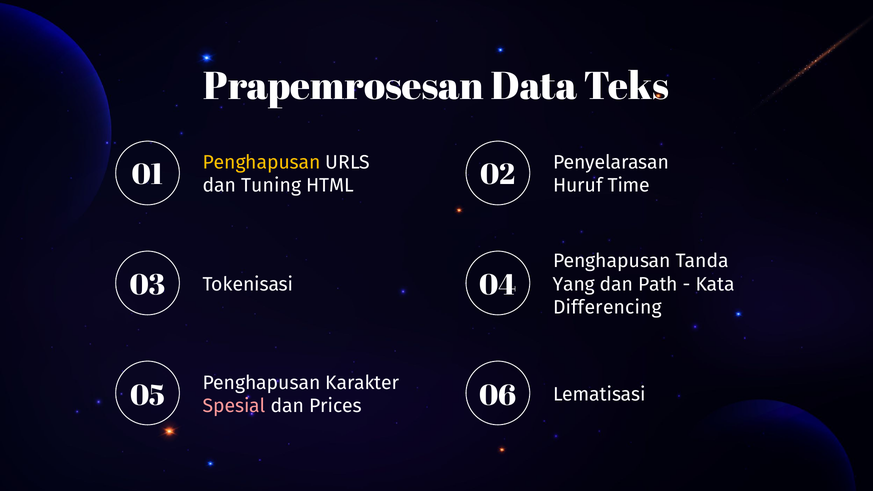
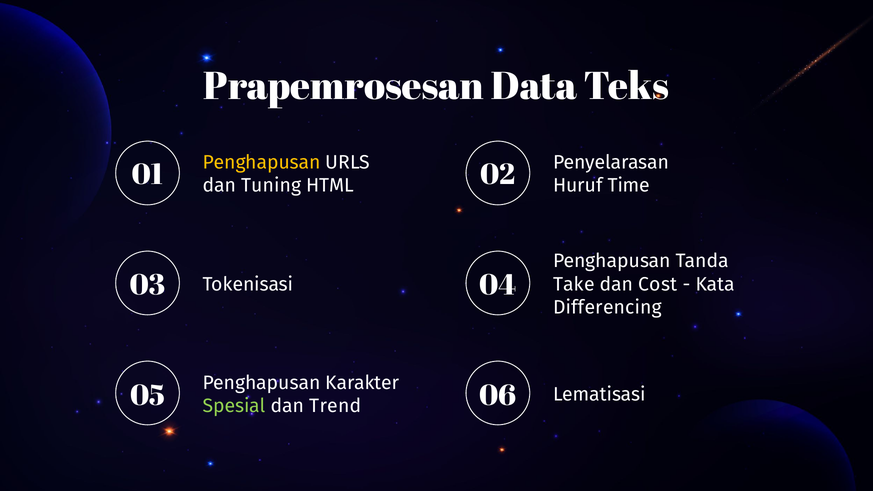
Yang: Yang -> Take
Path: Path -> Cost
Spesial colour: pink -> light green
Prices: Prices -> Trend
